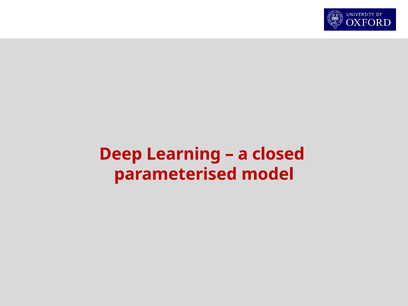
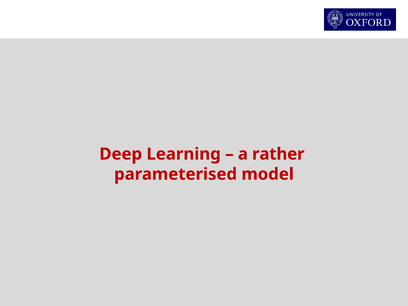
closed: closed -> rather
